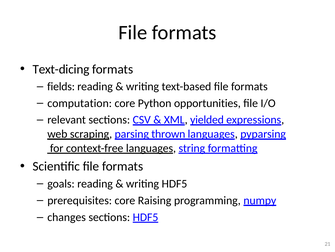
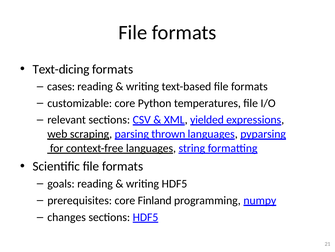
fields: fields -> cases
computation: computation -> customizable
opportunities: opportunities -> temperatures
Raising: Raising -> Finland
